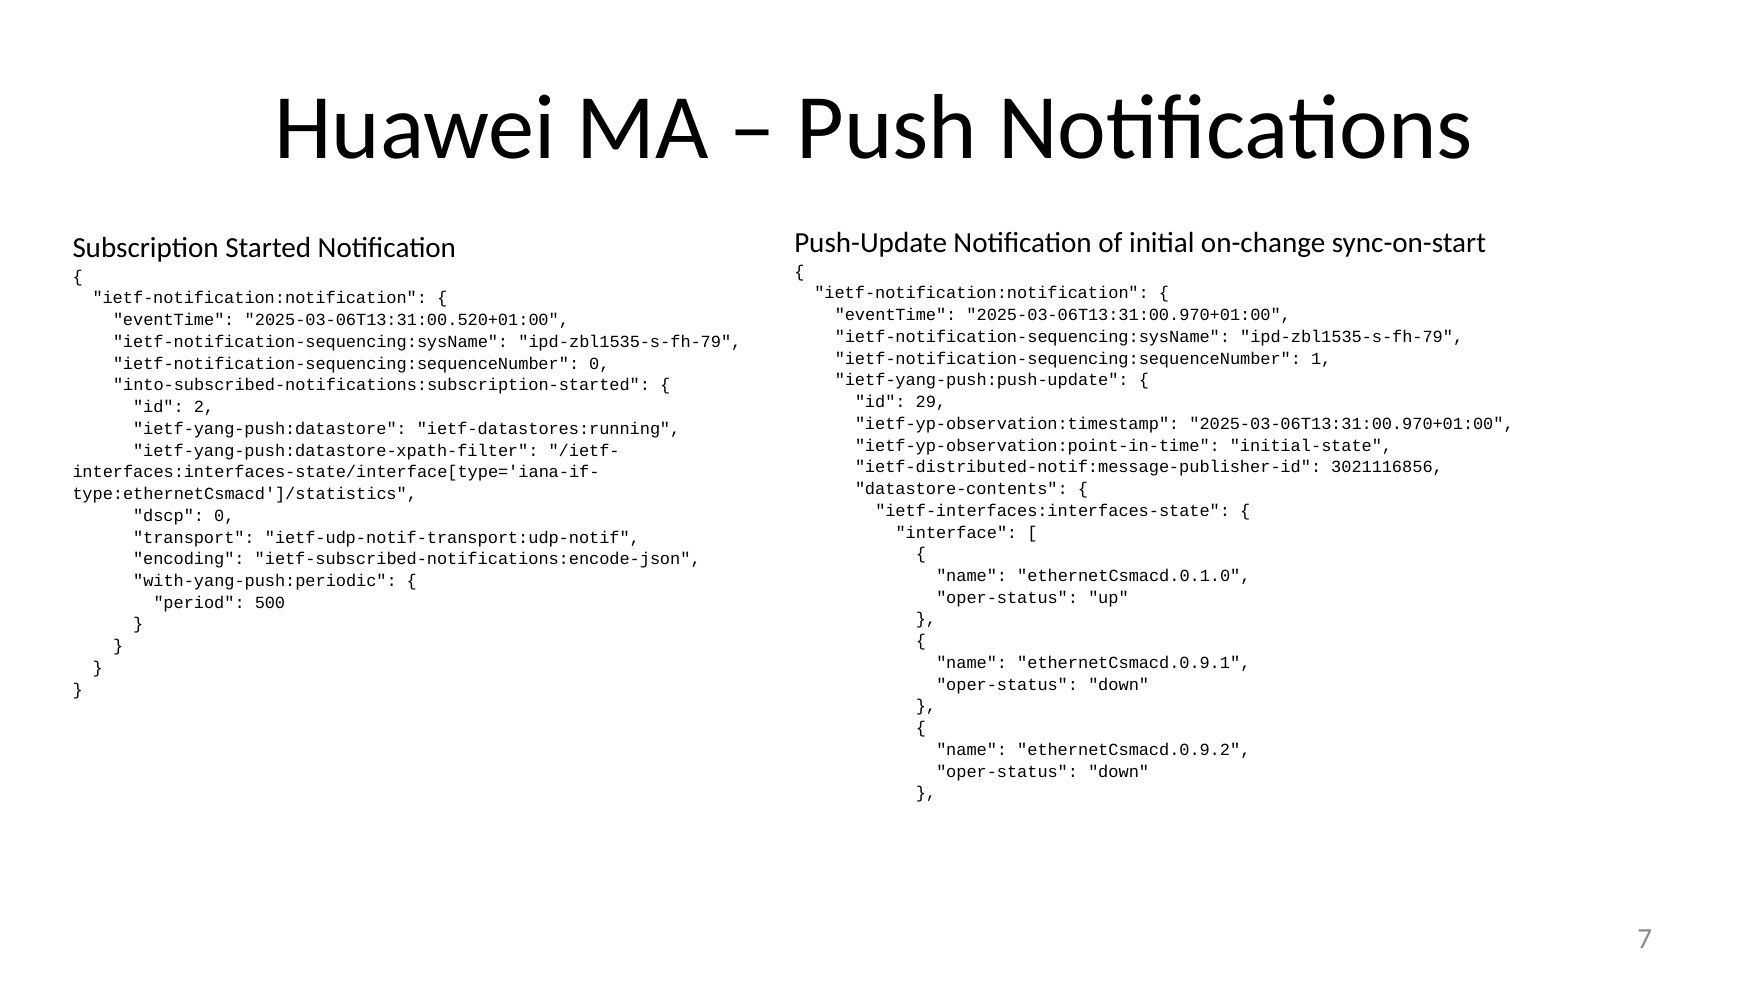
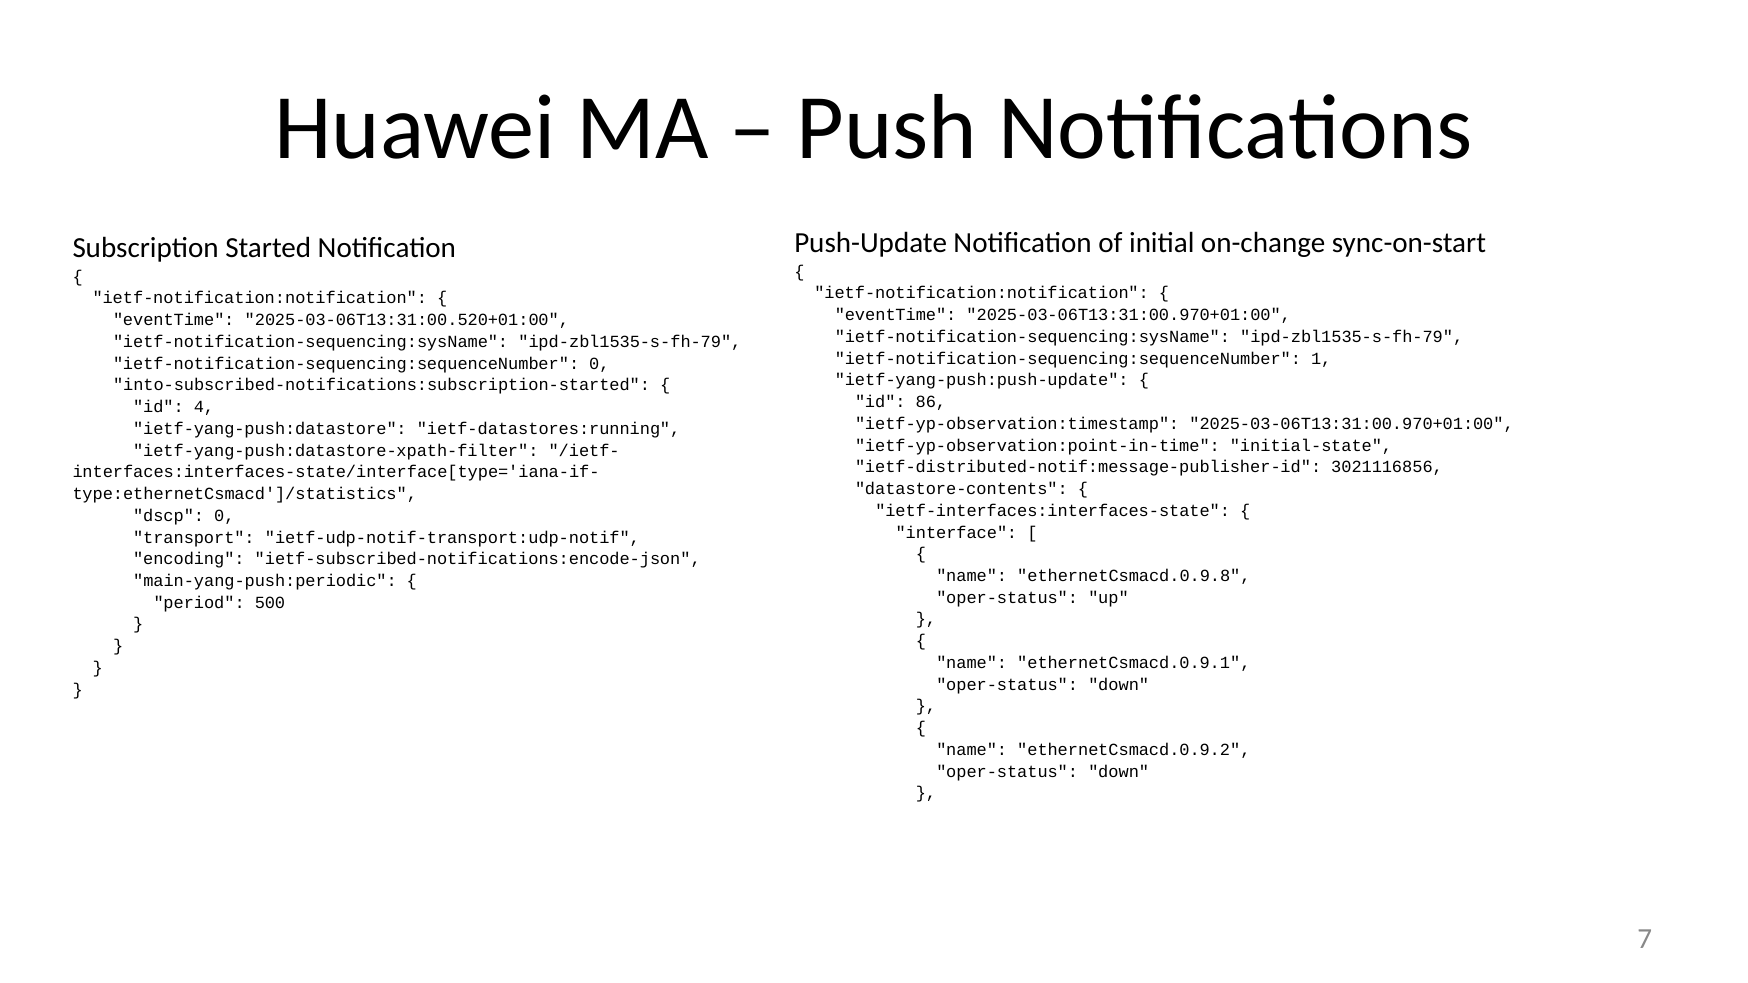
29: 29 -> 86
2: 2 -> 4
ethernetCsmacd.0.1.0: ethernetCsmacd.0.1.0 -> ethernetCsmacd.0.9.8
with-yang-push:periodic: with-yang-push:periodic -> main-yang-push:periodic
